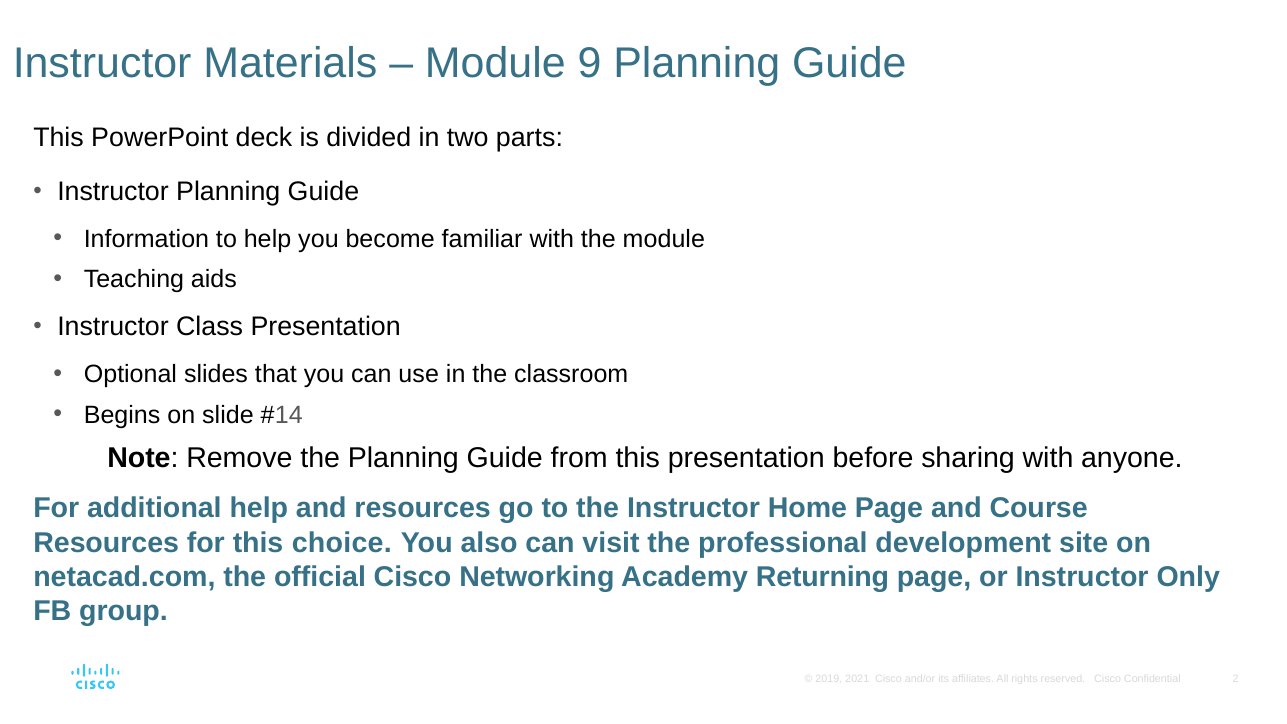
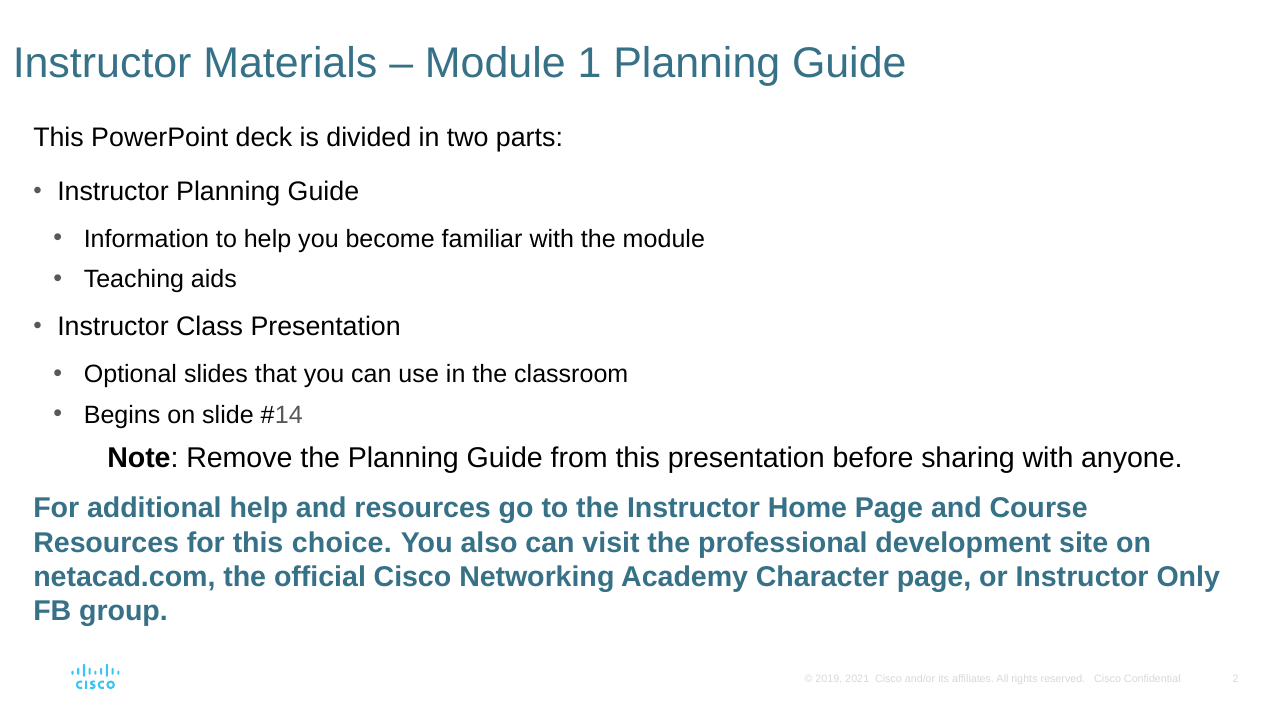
9: 9 -> 1
Returning: Returning -> Character
